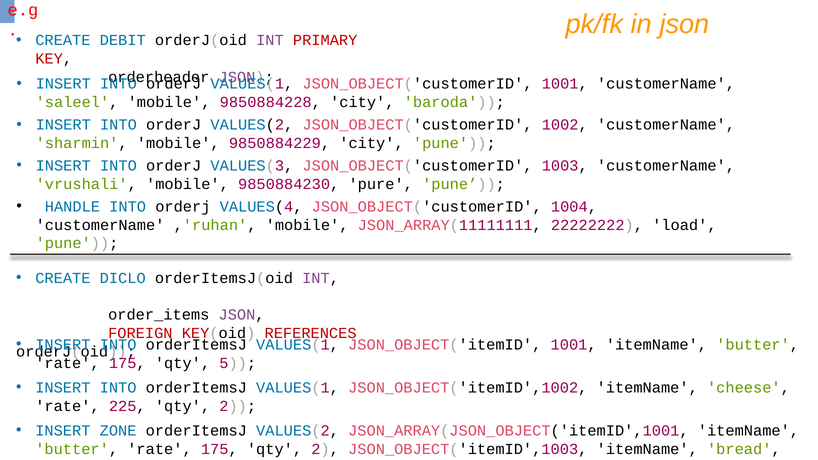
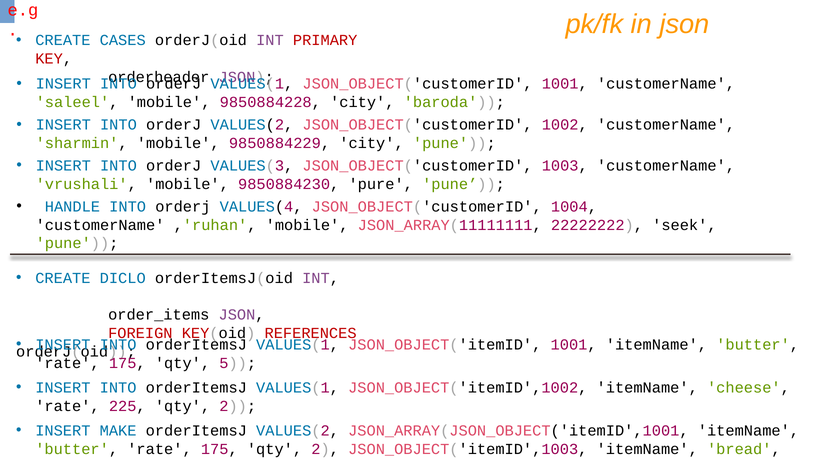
DEBIT: DEBIT -> CASES
load: load -> seek
ZONE: ZONE -> MAKE
